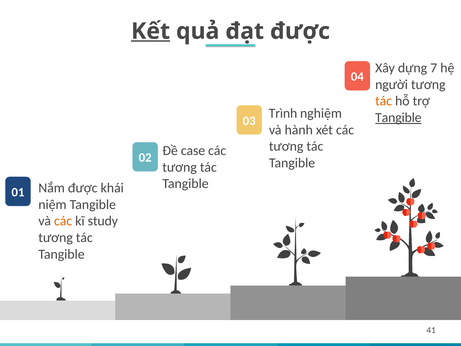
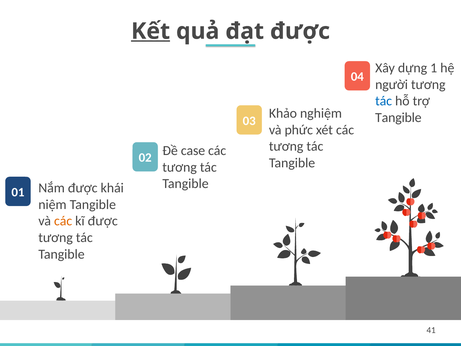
7: 7 -> 1
tác at (384, 101) colour: orange -> blue
Trình: Trình -> Khảo
Tangible at (398, 118) underline: present -> none
hành: hành -> phức
kĩ study: study -> được
